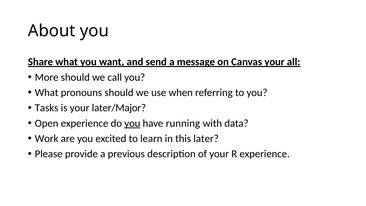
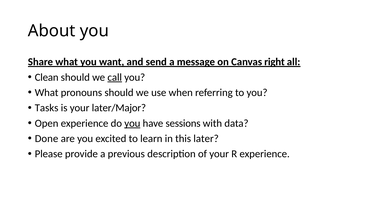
Canvas your: your -> right
More: More -> Clean
call underline: none -> present
running: running -> sessions
Work: Work -> Done
